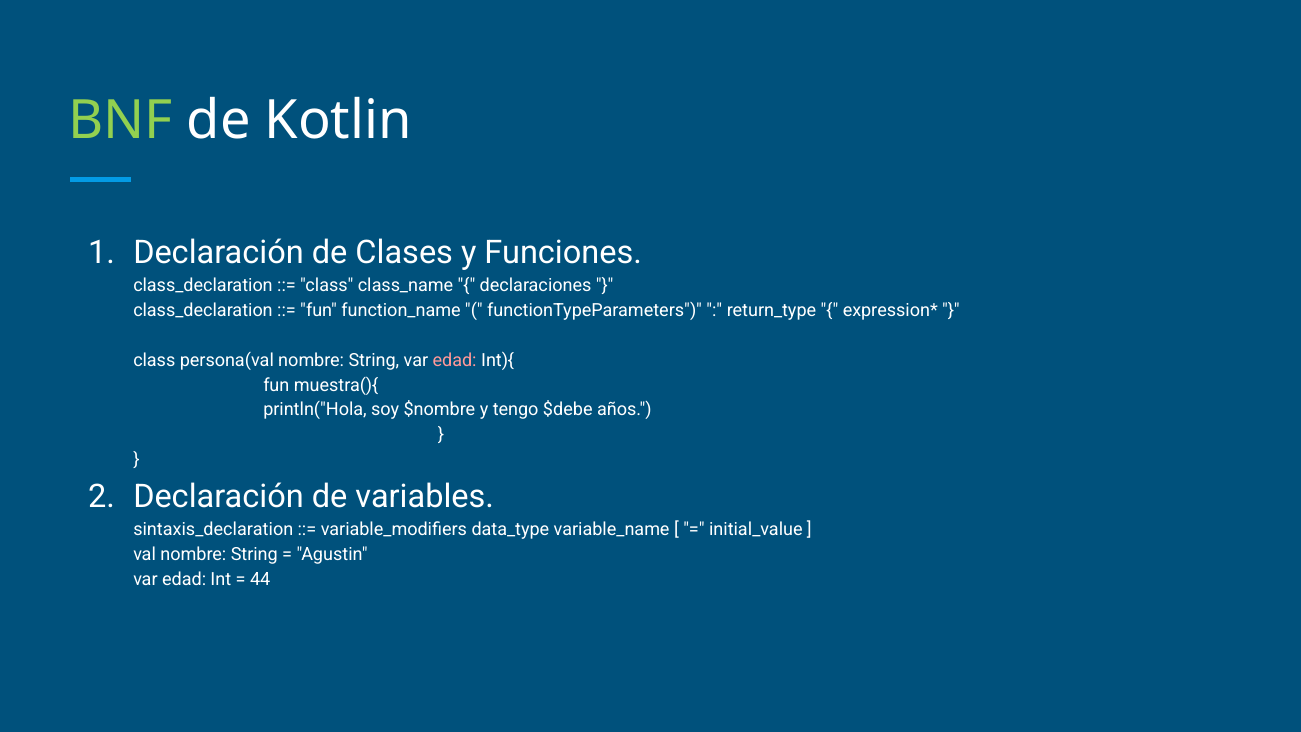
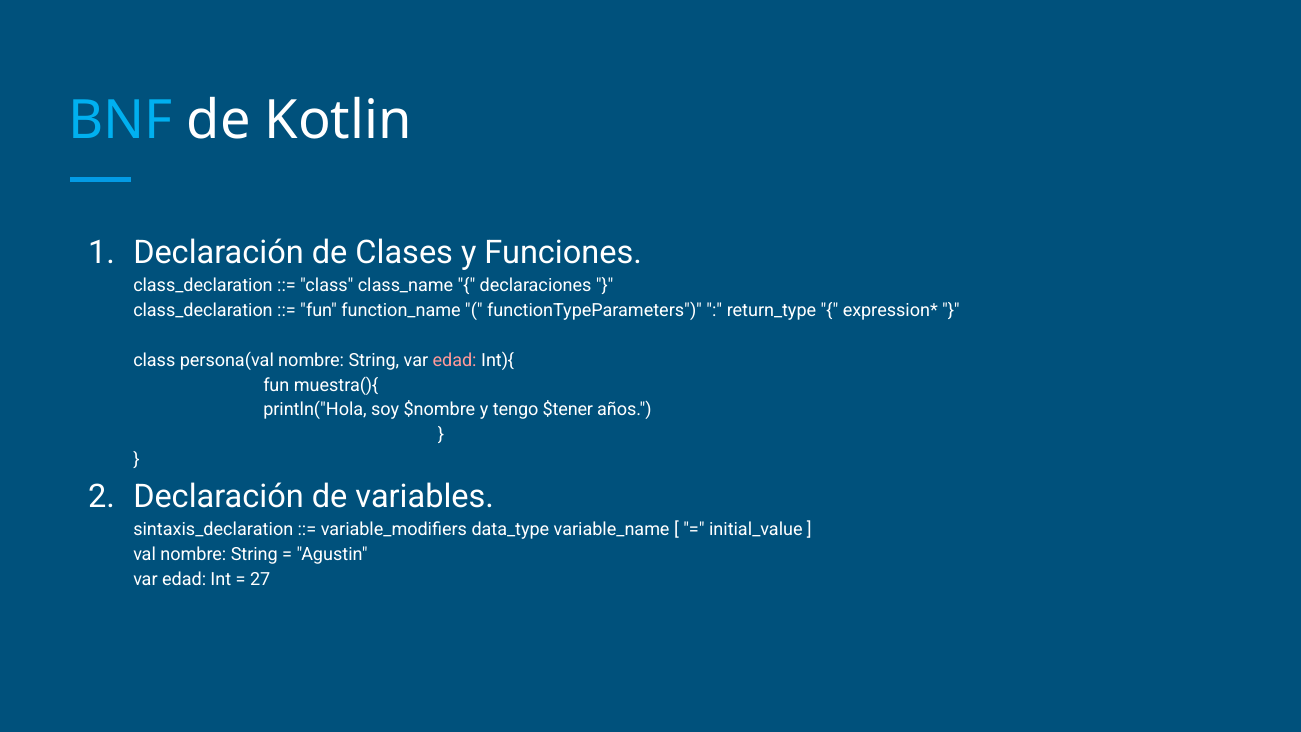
BNF colour: light green -> light blue
$debe: $debe -> $tener
44: 44 -> 27
